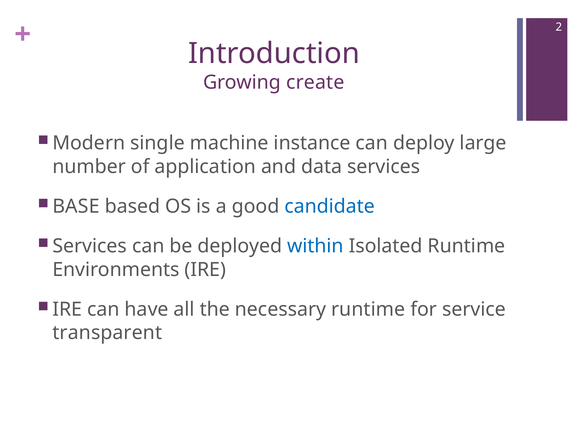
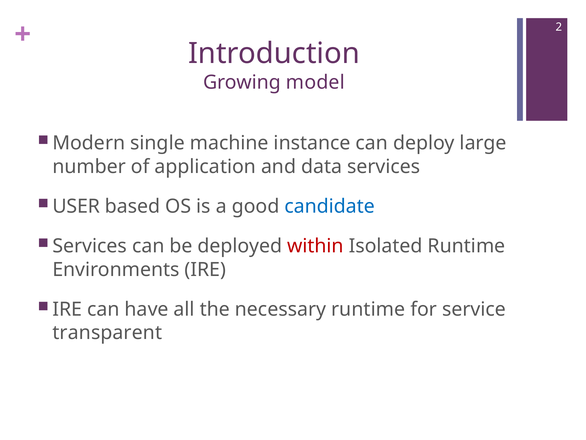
create: create -> model
BASE: BASE -> USER
within colour: blue -> red
